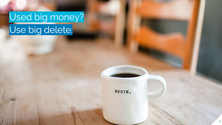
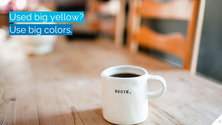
money: money -> yellow
delete: delete -> colors
